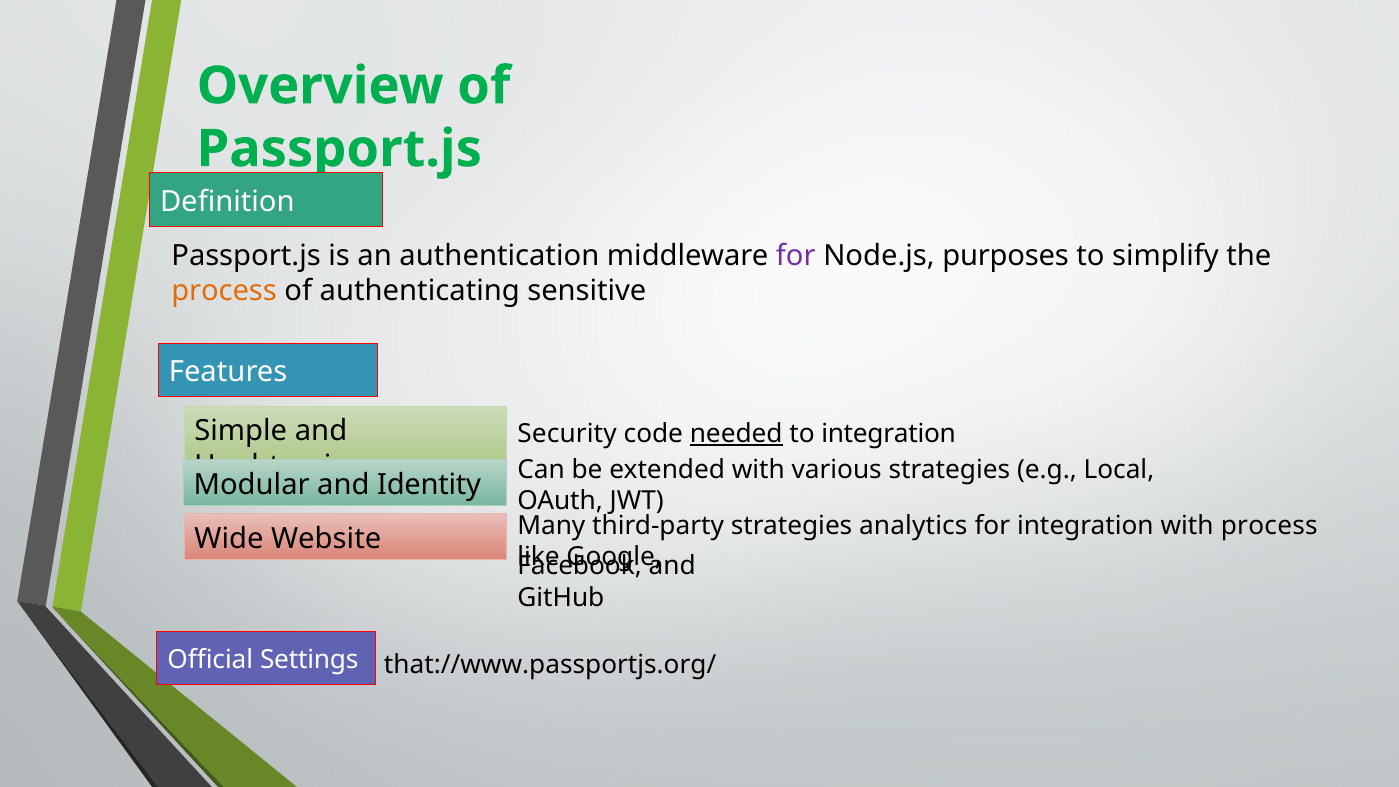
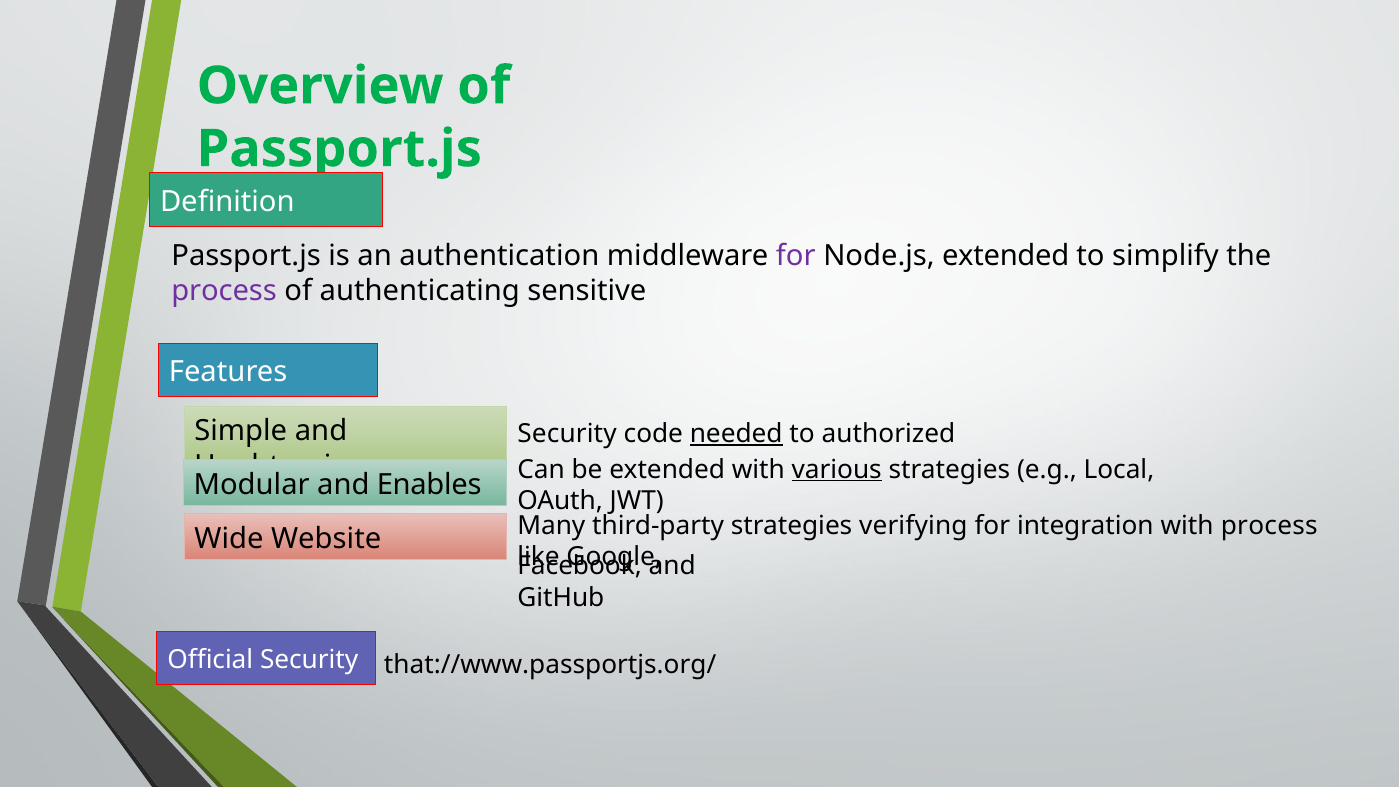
Node.js purposes: purposes -> extended
process at (224, 291) colour: orange -> purple
to integration: integration -> authorized
various underline: none -> present
Identity: Identity -> Enables
analytics: analytics -> verifying
Official Settings: Settings -> Security
